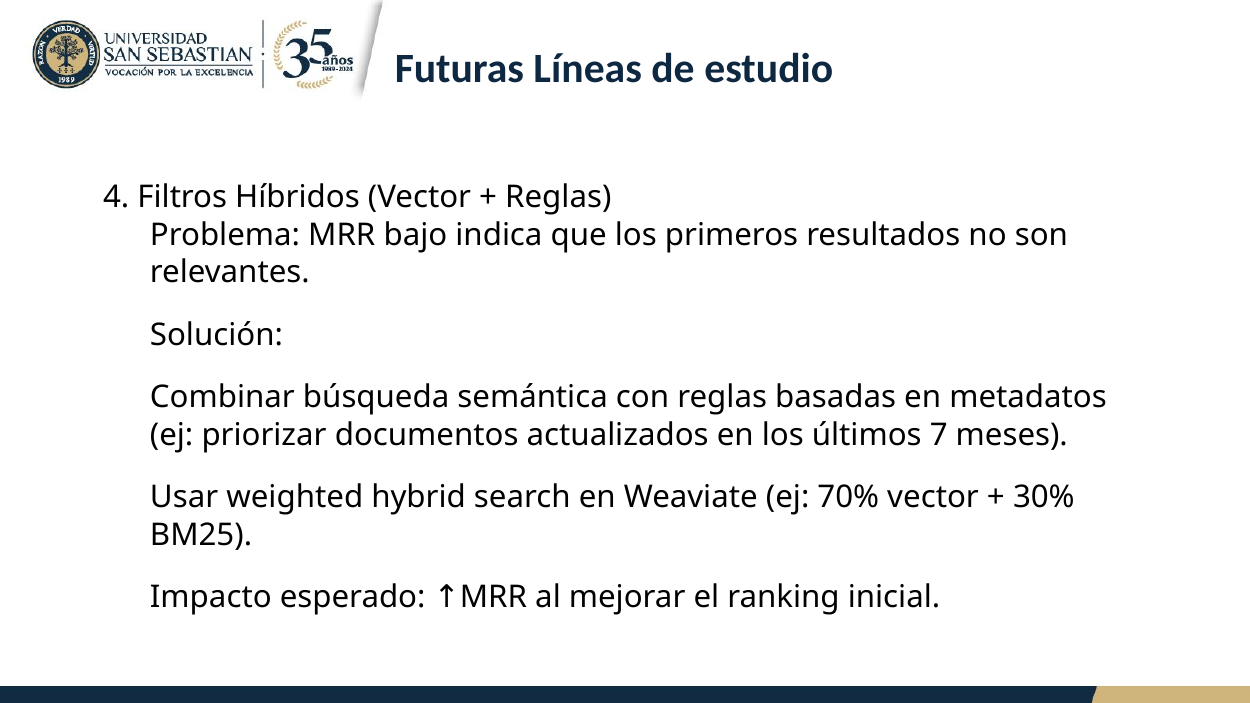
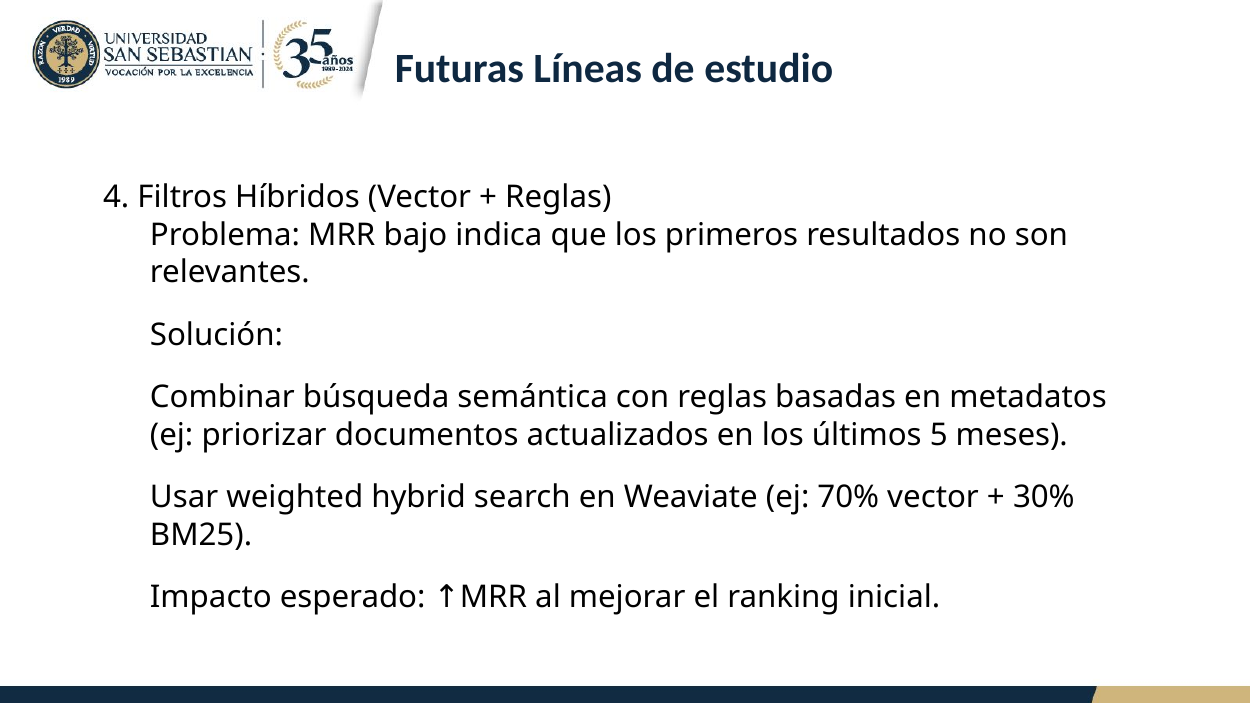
7: 7 -> 5
